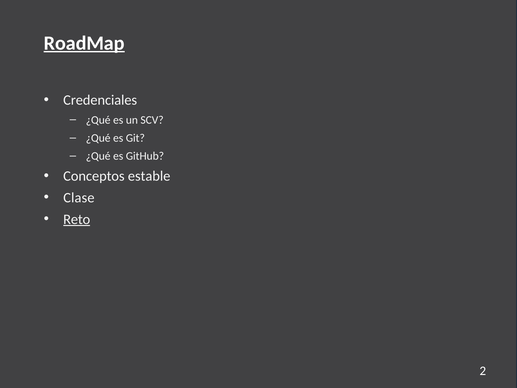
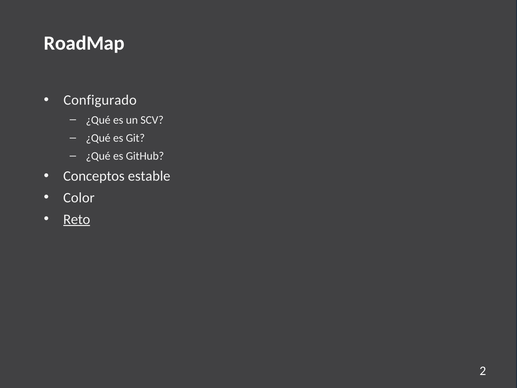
RoadMap underline: present -> none
Credenciales: Credenciales -> Configurado
Clase: Clase -> Color
